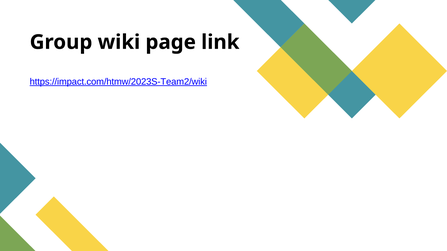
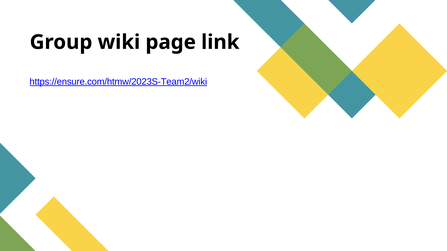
https://impact.com/htmw/2023S-Team2/wiki: https://impact.com/htmw/2023S-Team2/wiki -> https://ensure.com/htmw/2023S-Team2/wiki
